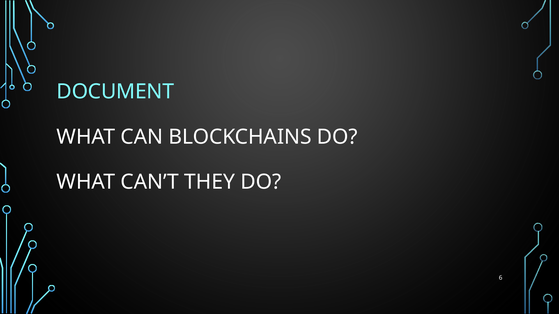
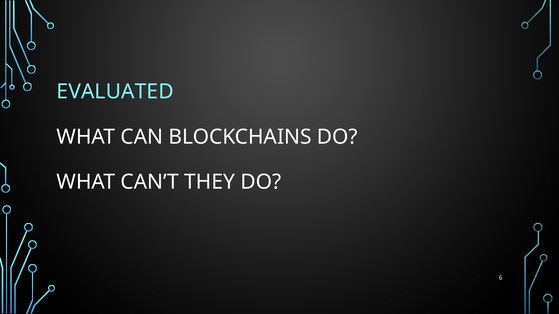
DOCUMENT: DOCUMENT -> EVALUATED
